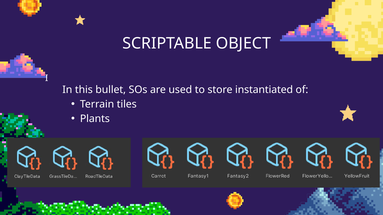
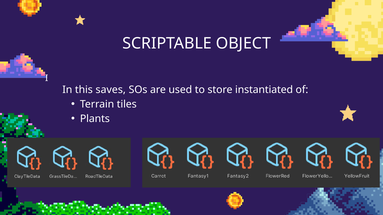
bullet: bullet -> saves
